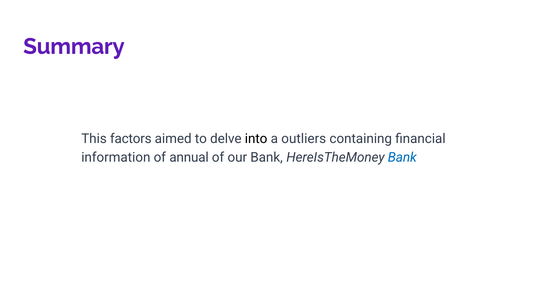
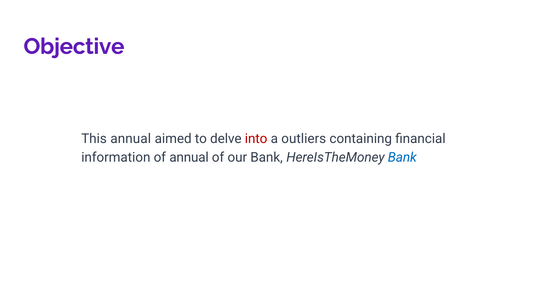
Summary: Summary -> Objective
This factors: factors -> annual
into colour: black -> red
